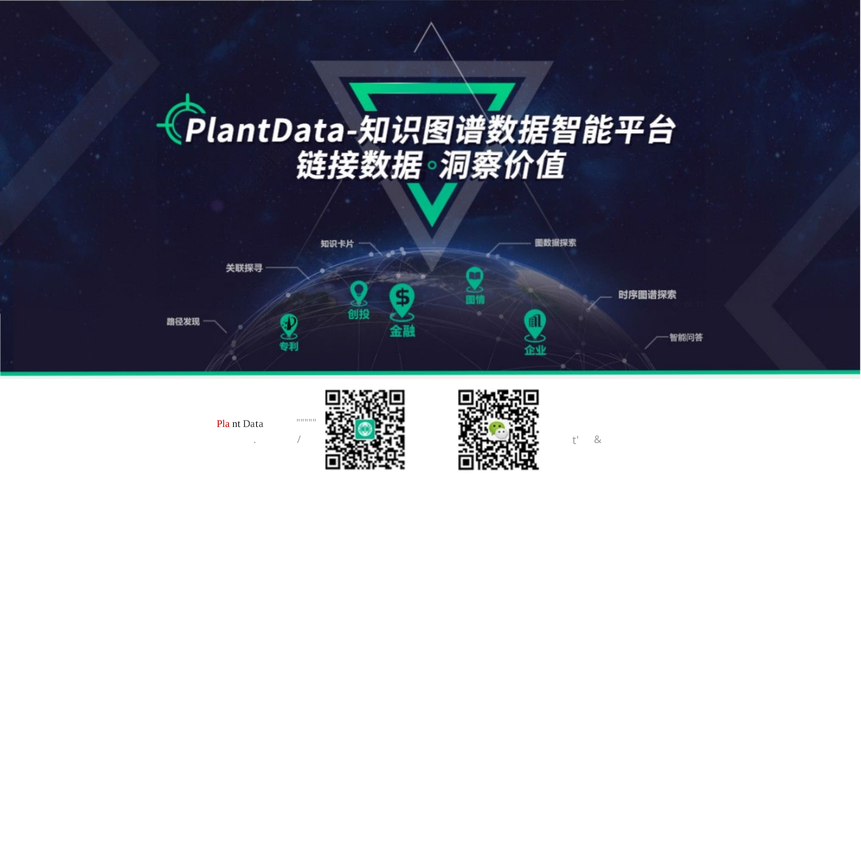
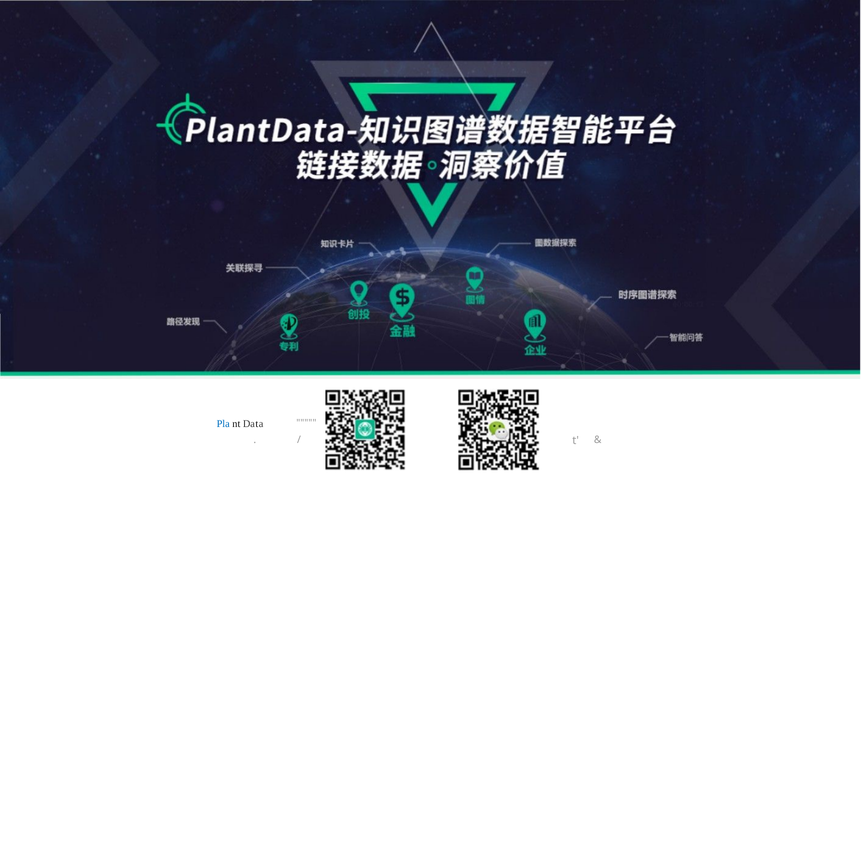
Pla colour: red -> blue
